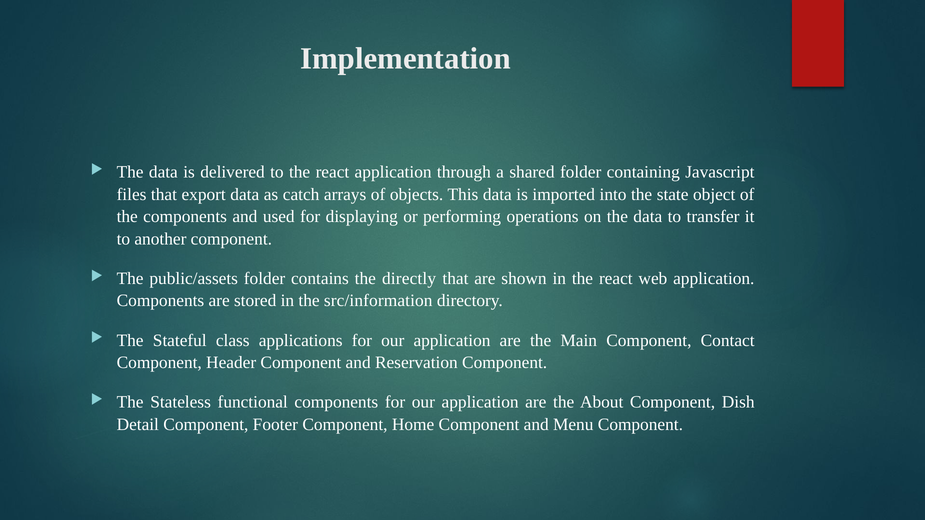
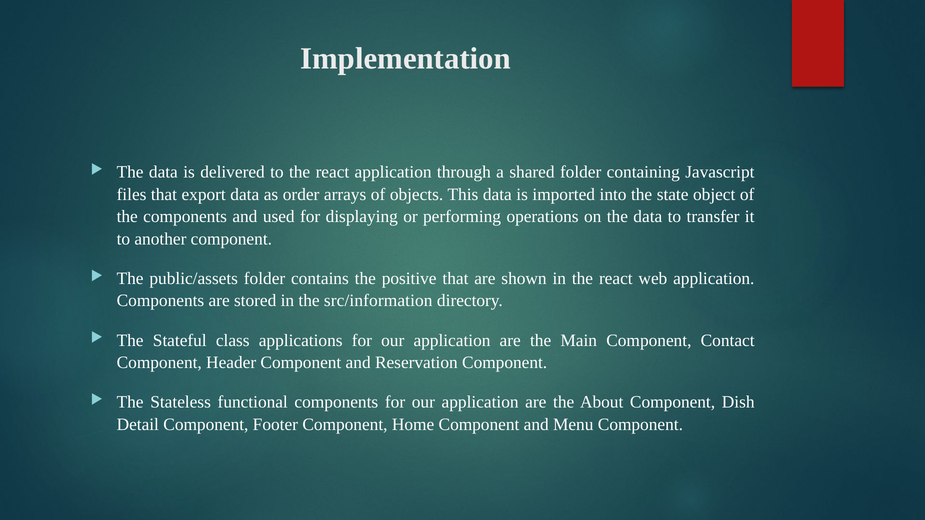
catch: catch -> order
directly: directly -> positive
